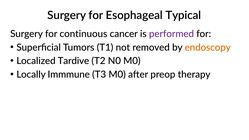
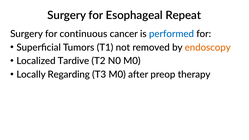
Typical: Typical -> Repeat
performed colour: purple -> blue
Immmune: Immmune -> Regarding
